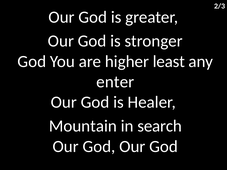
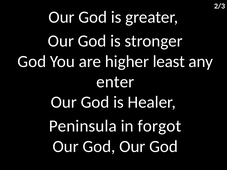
Mountain: Mountain -> Peninsula
search: search -> forgot
